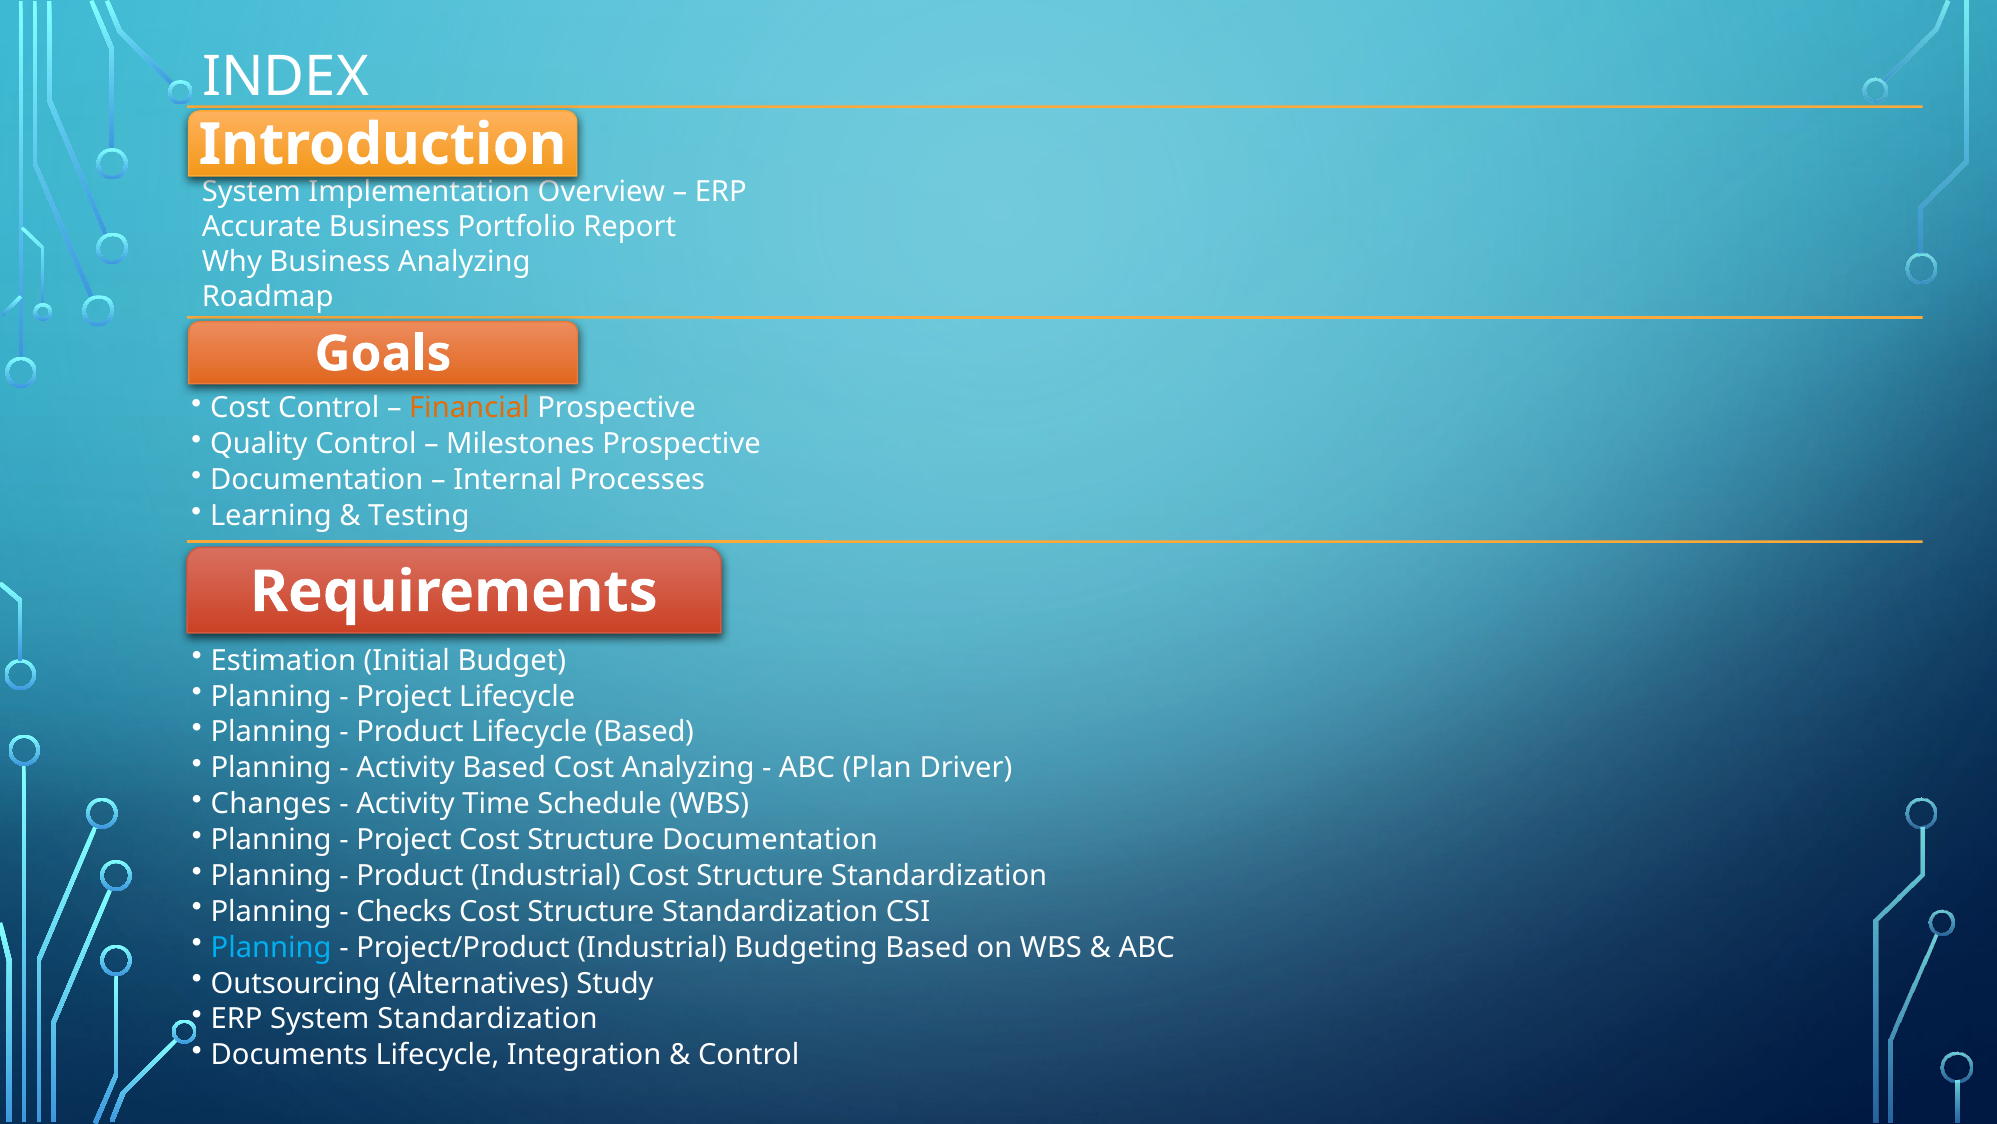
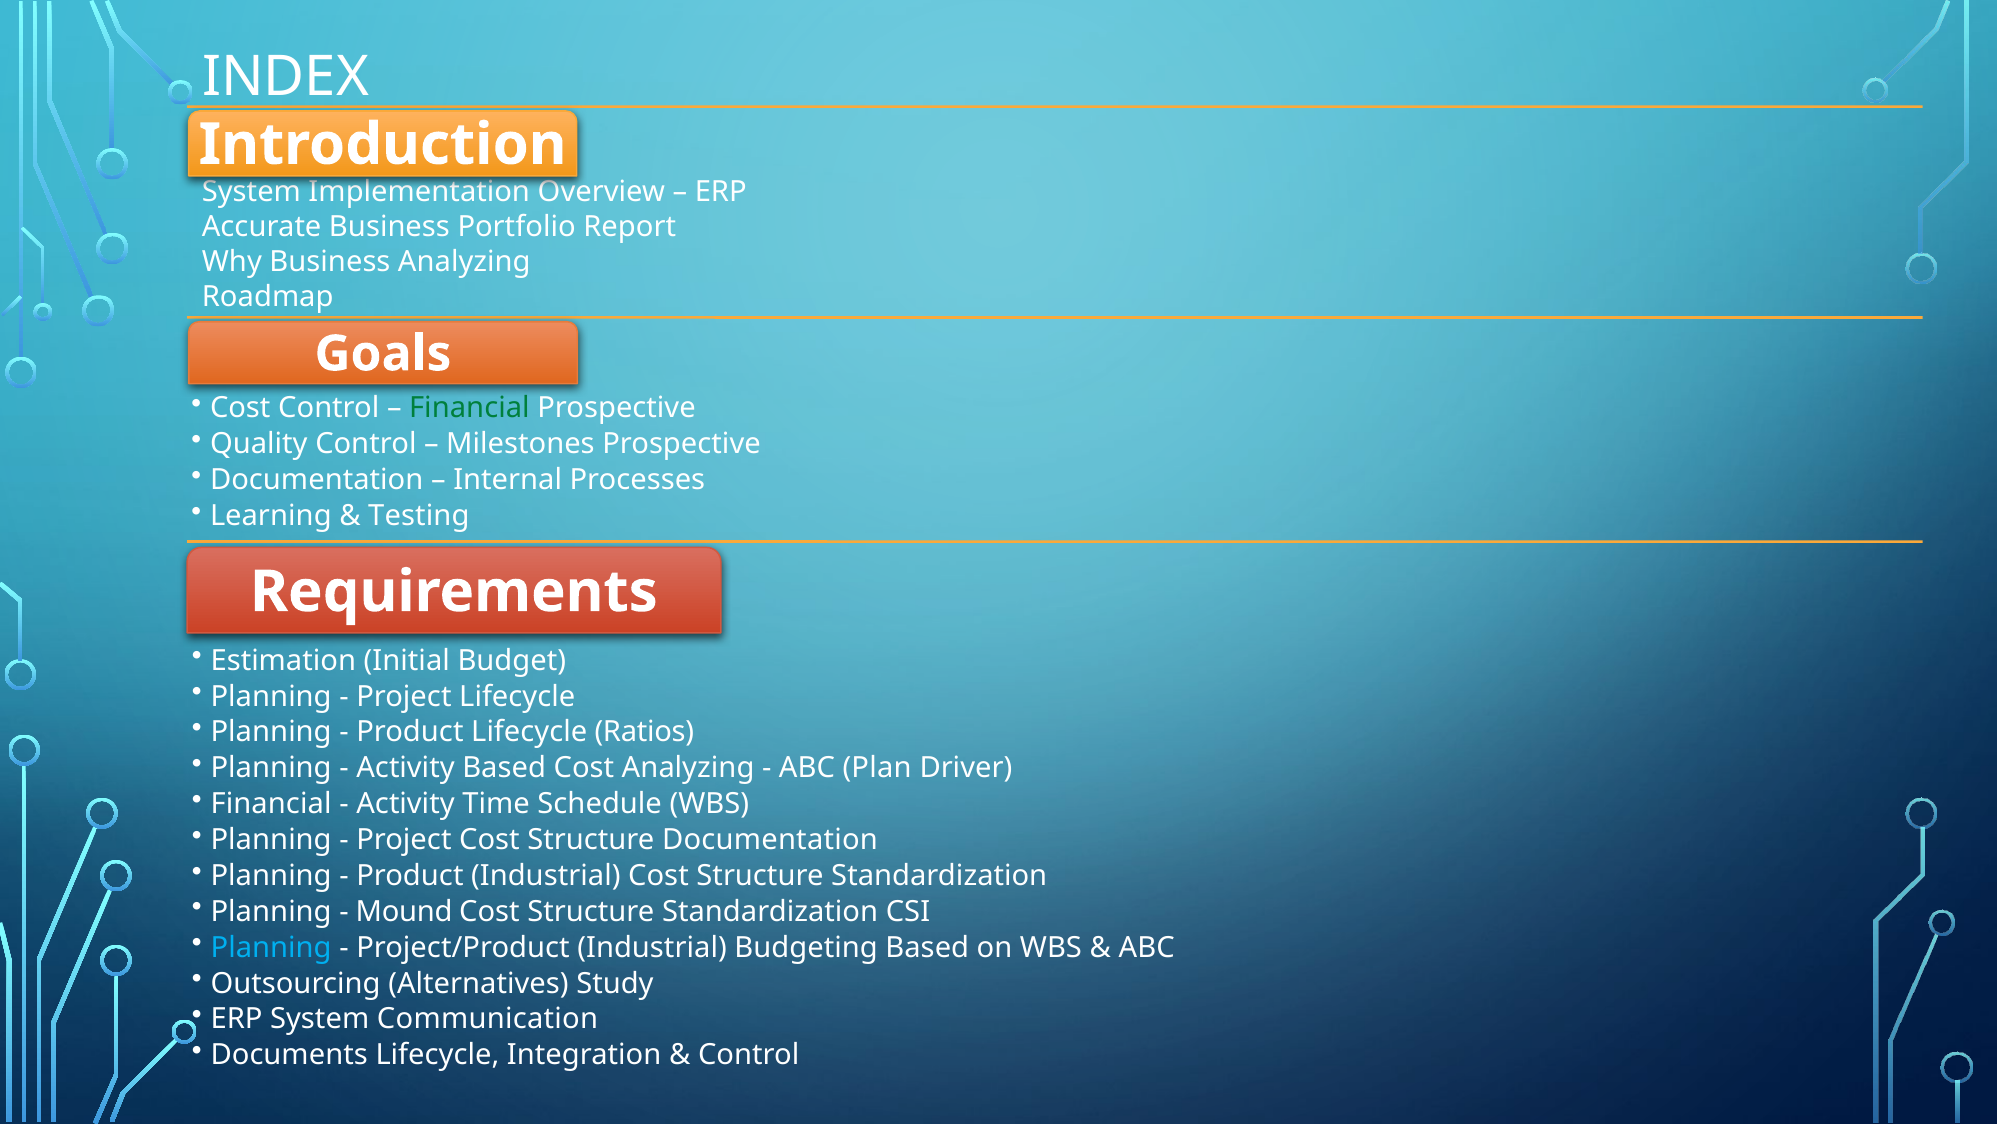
Financial at (469, 408) colour: orange -> green
Lifecycle Based: Based -> Ratios
Changes at (271, 804): Changes -> Financial
Checks: Checks -> Mound
System Standardization: Standardization -> Communication
